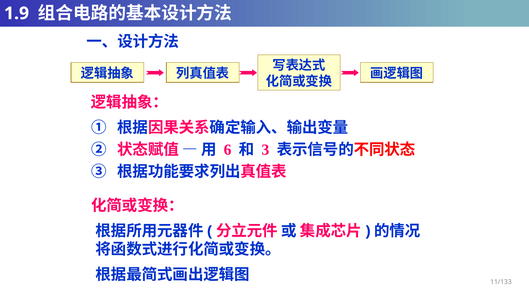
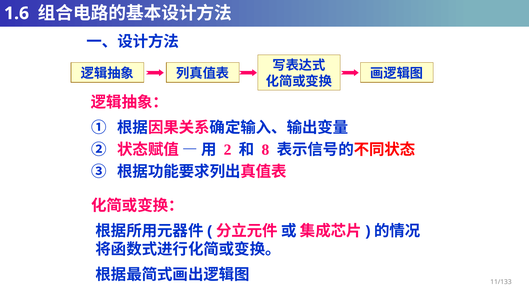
1.9: 1.9 -> 1.6
6: 6 -> 2
3: 3 -> 8
